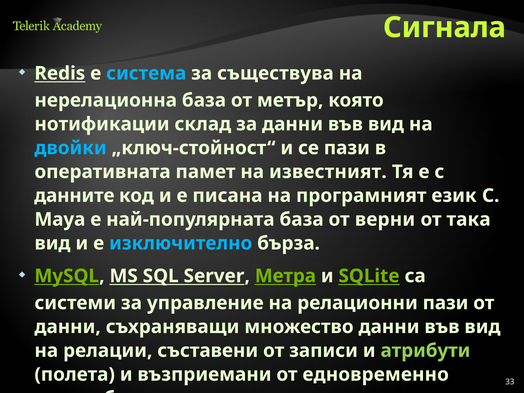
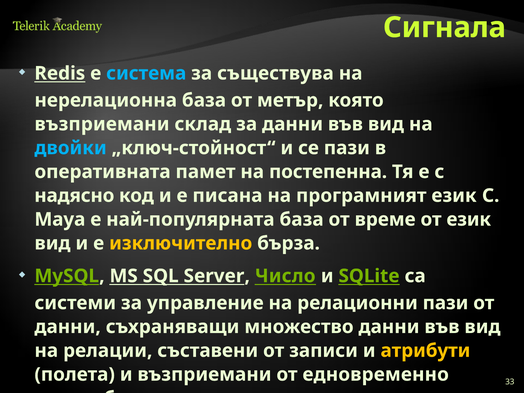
нотификации at (102, 124): нотификации -> възприемани
известният: известният -> постепенна
данните: данните -> надясно
верни: верни -> време
от така: така -> език
изключително colour: light blue -> yellow
Метра: Метра -> Число
атрибути colour: light green -> yellow
